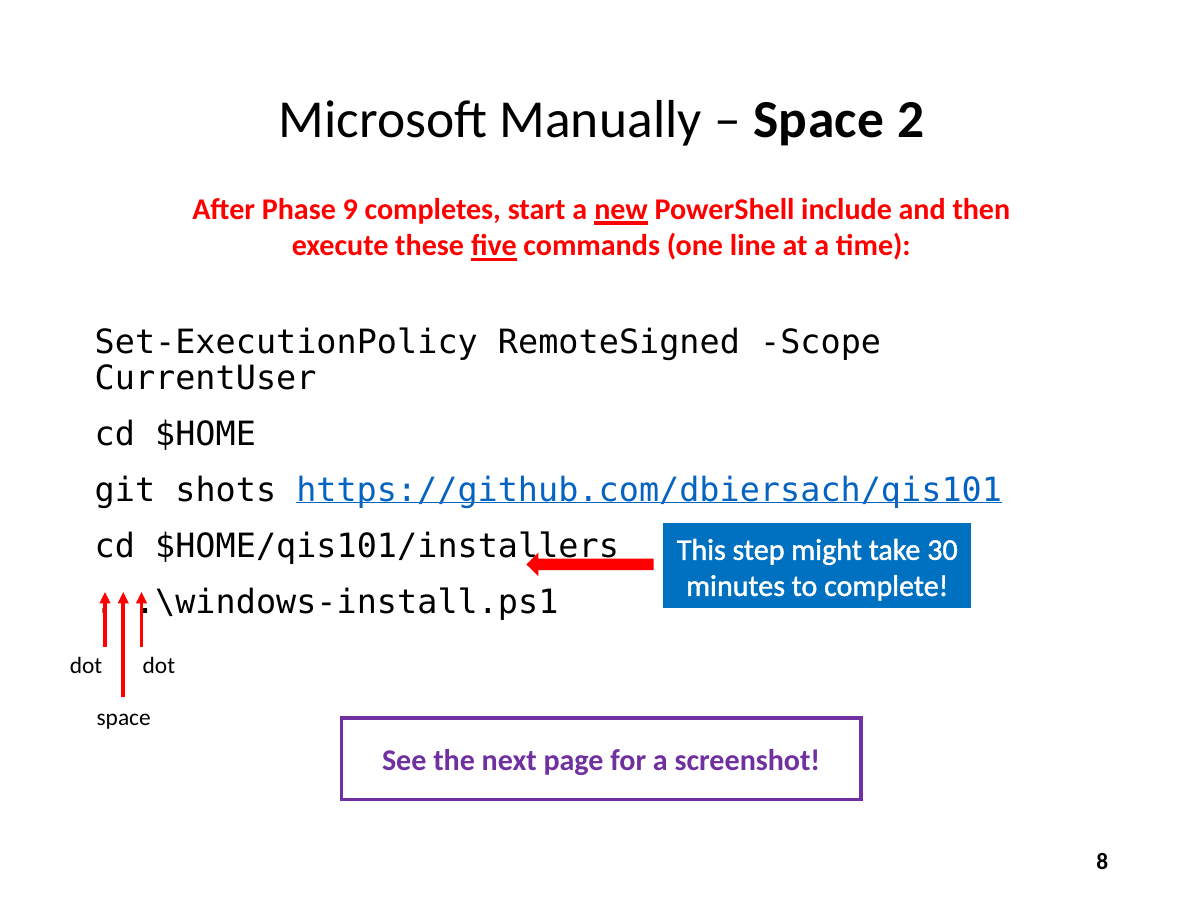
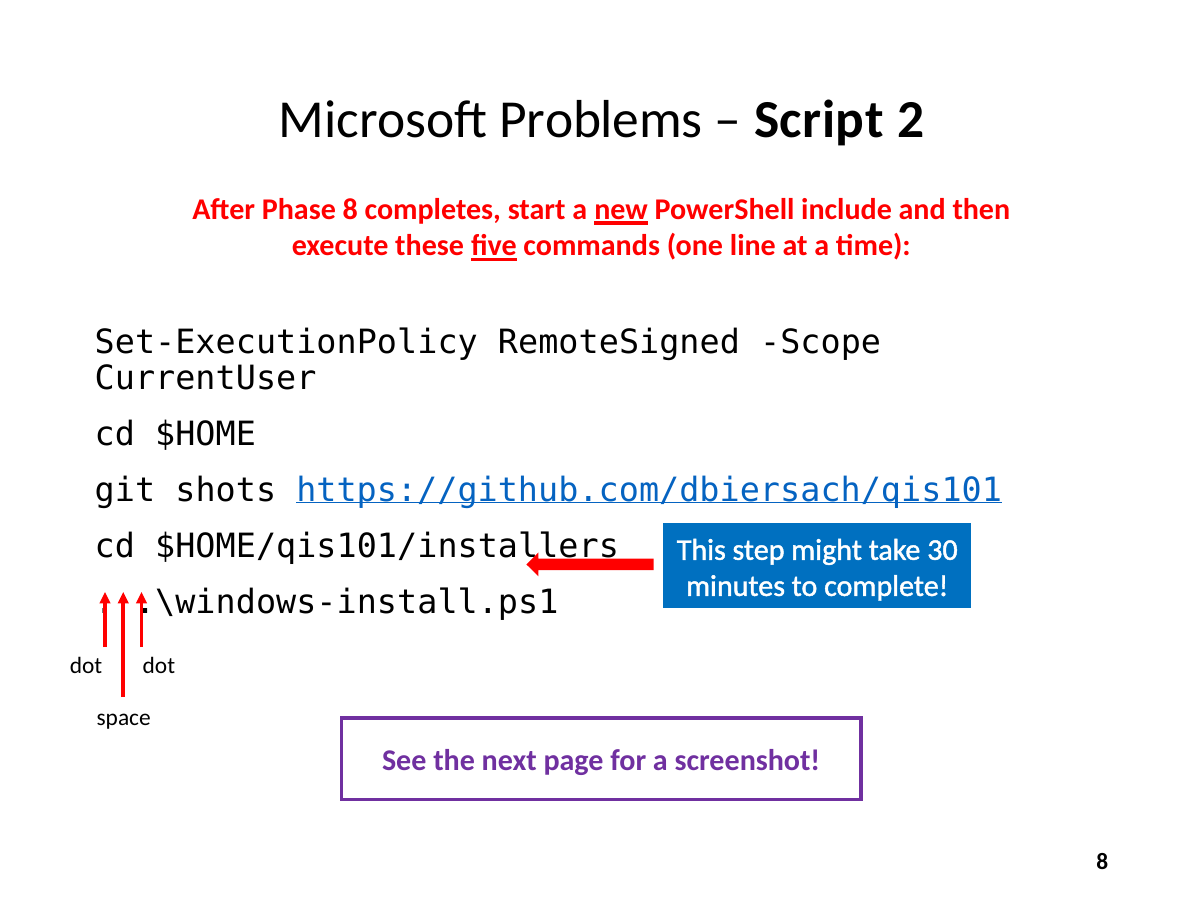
Manually: Manually -> Problems
Space at (819, 120): Space -> Script
Phase 9: 9 -> 8
